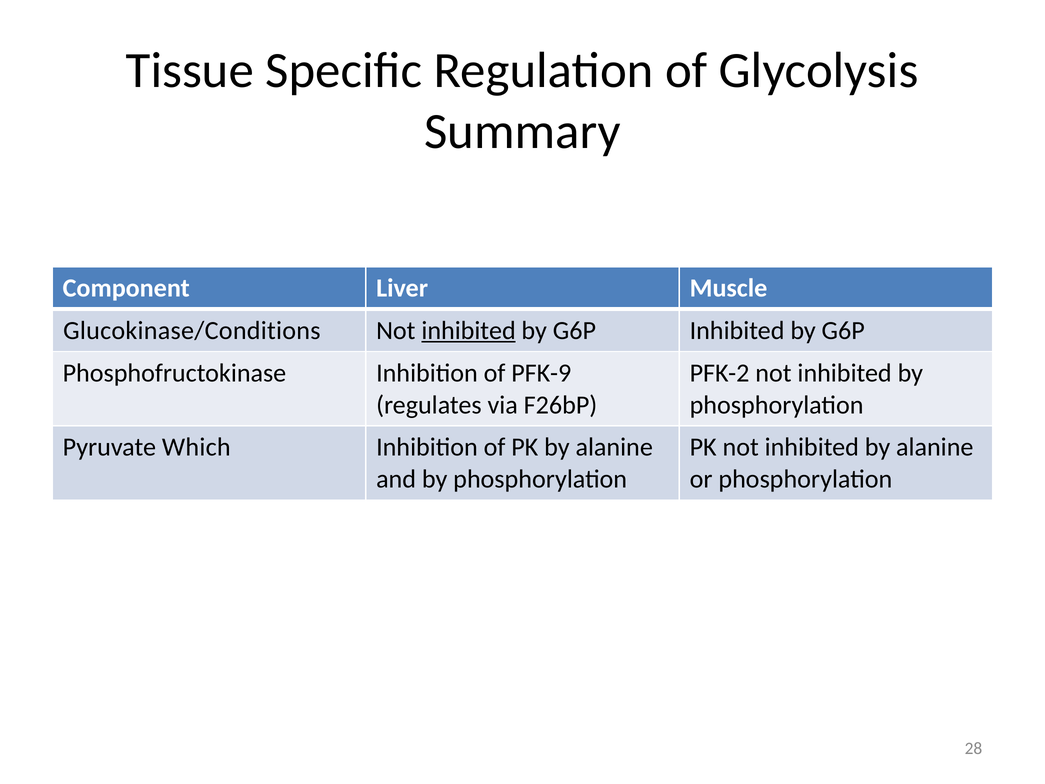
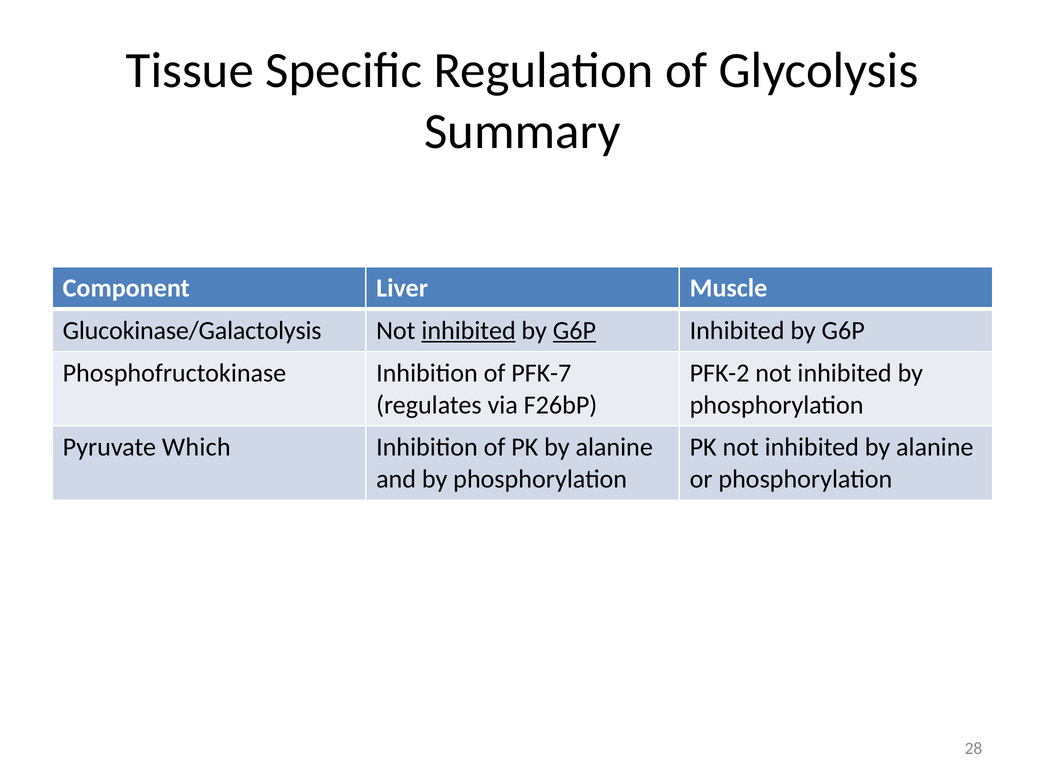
Glucokinase/Conditions: Glucokinase/Conditions -> Glucokinase/Galactolysis
G6P at (574, 331) underline: none -> present
PFK-9: PFK-9 -> PFK-7
